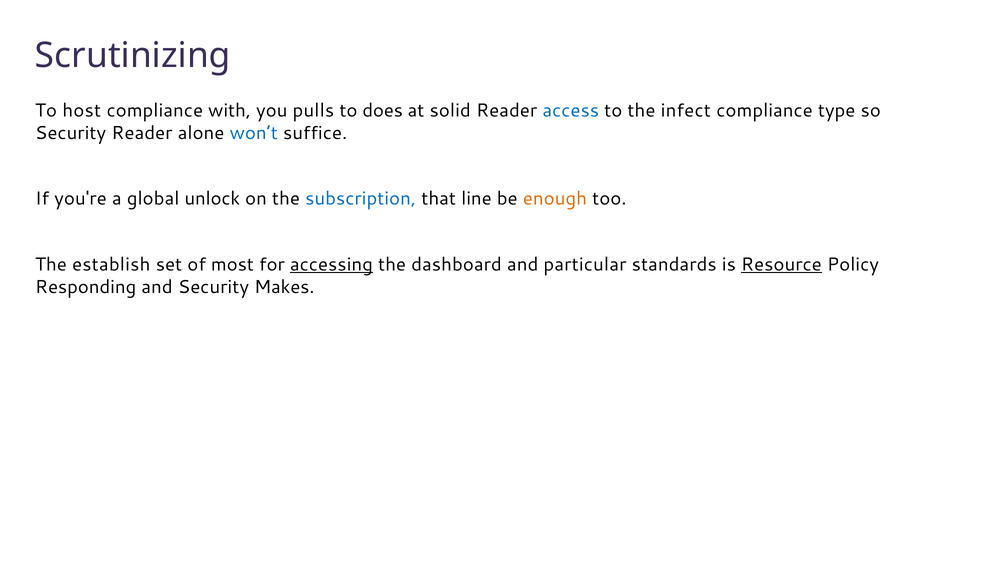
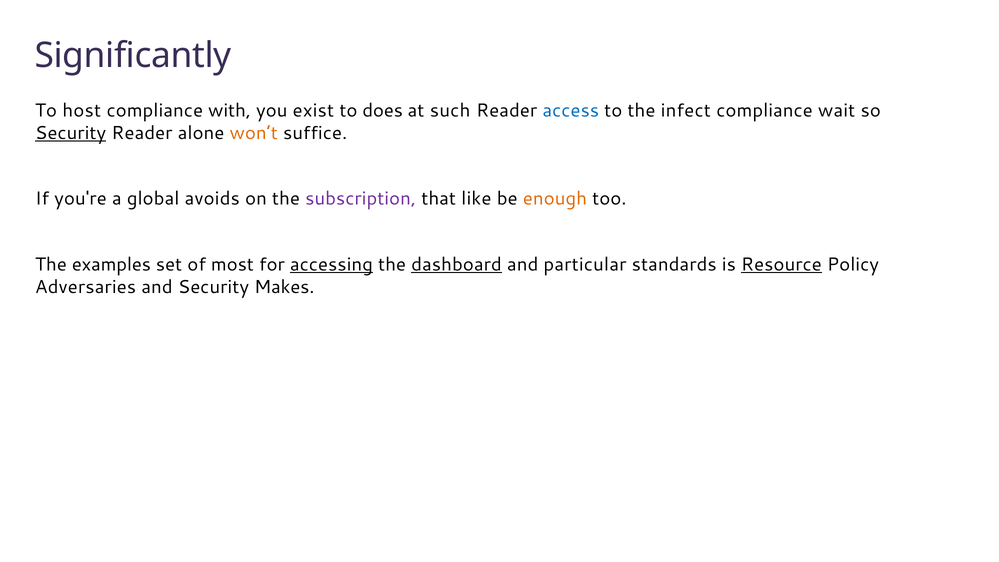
Scrutinizing: Scrutinizing -> Significantly
pulls: pulls -> exist
solid: solid -> such
type: type -> wait
Security at (71, 133) underline: none -> present
won’t colour: blue -> orange
unlock: unlock -> avoids
subscription colour: blue -> purple
line: line -> like
establish: establish -> examples
dashboard underline: none -> present
Responding: Responding -> Adversaries
